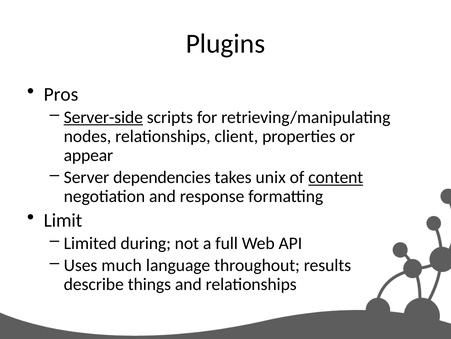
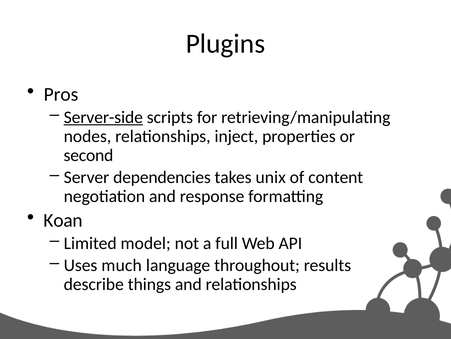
client: client -> inject
appear: appear -> second
content underline: present -> none
Limit: Limit -> Koan
during: during -> model
